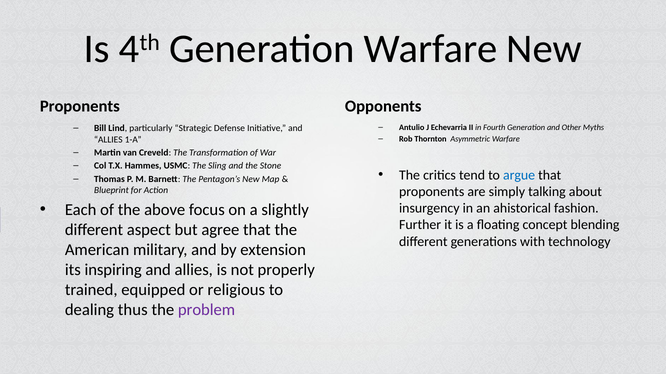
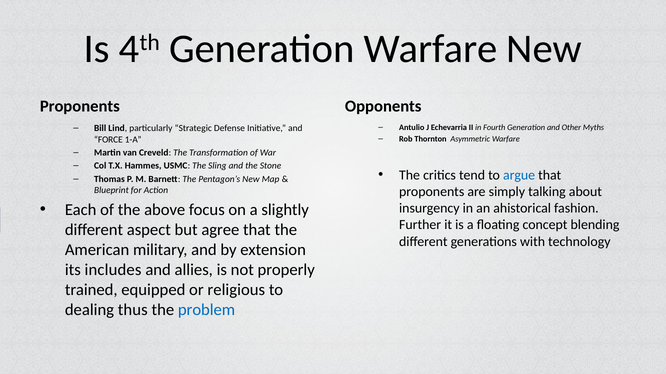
ALLIES at (108, 140): ALLIES -> FORCE
inspiring: inspiring -> includes
problem colour: purple -> blue
